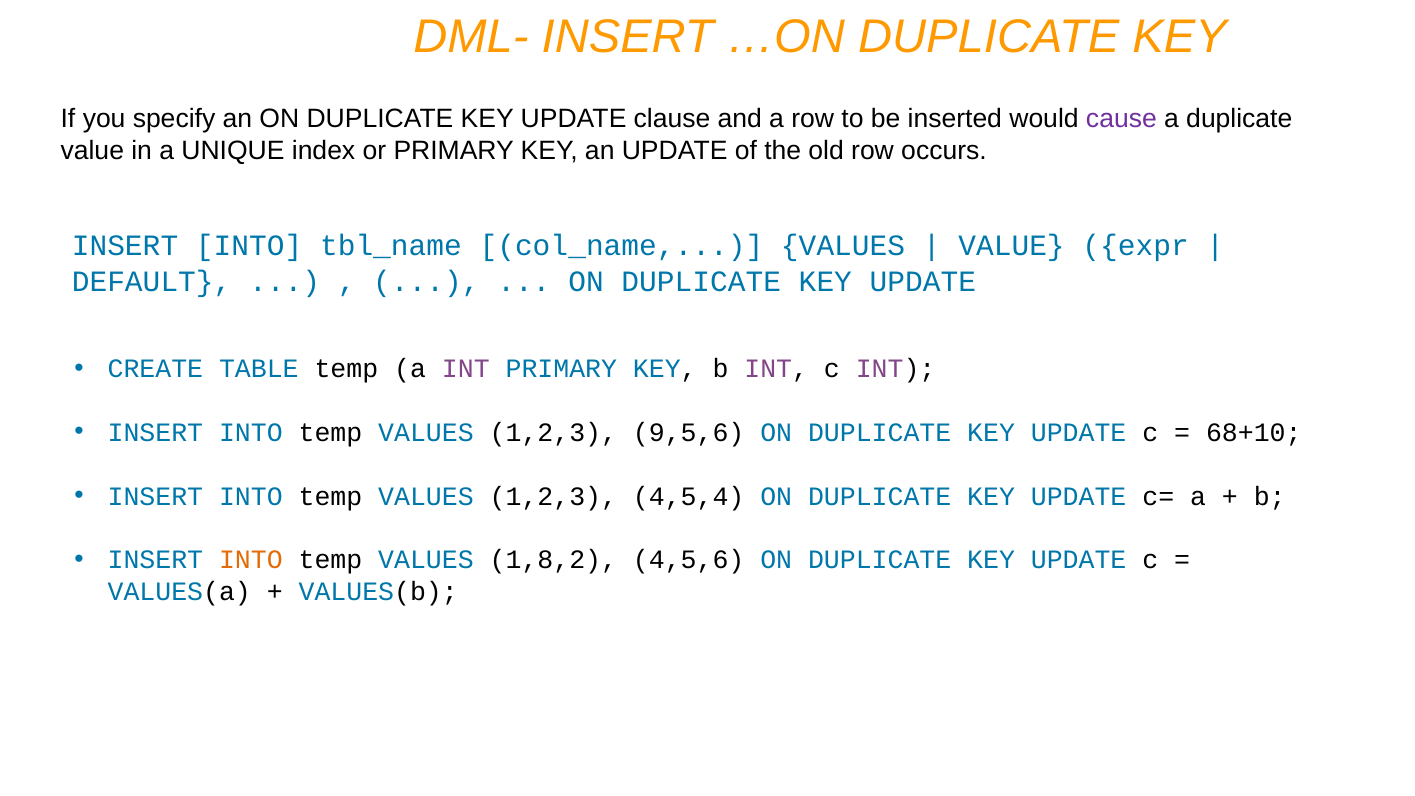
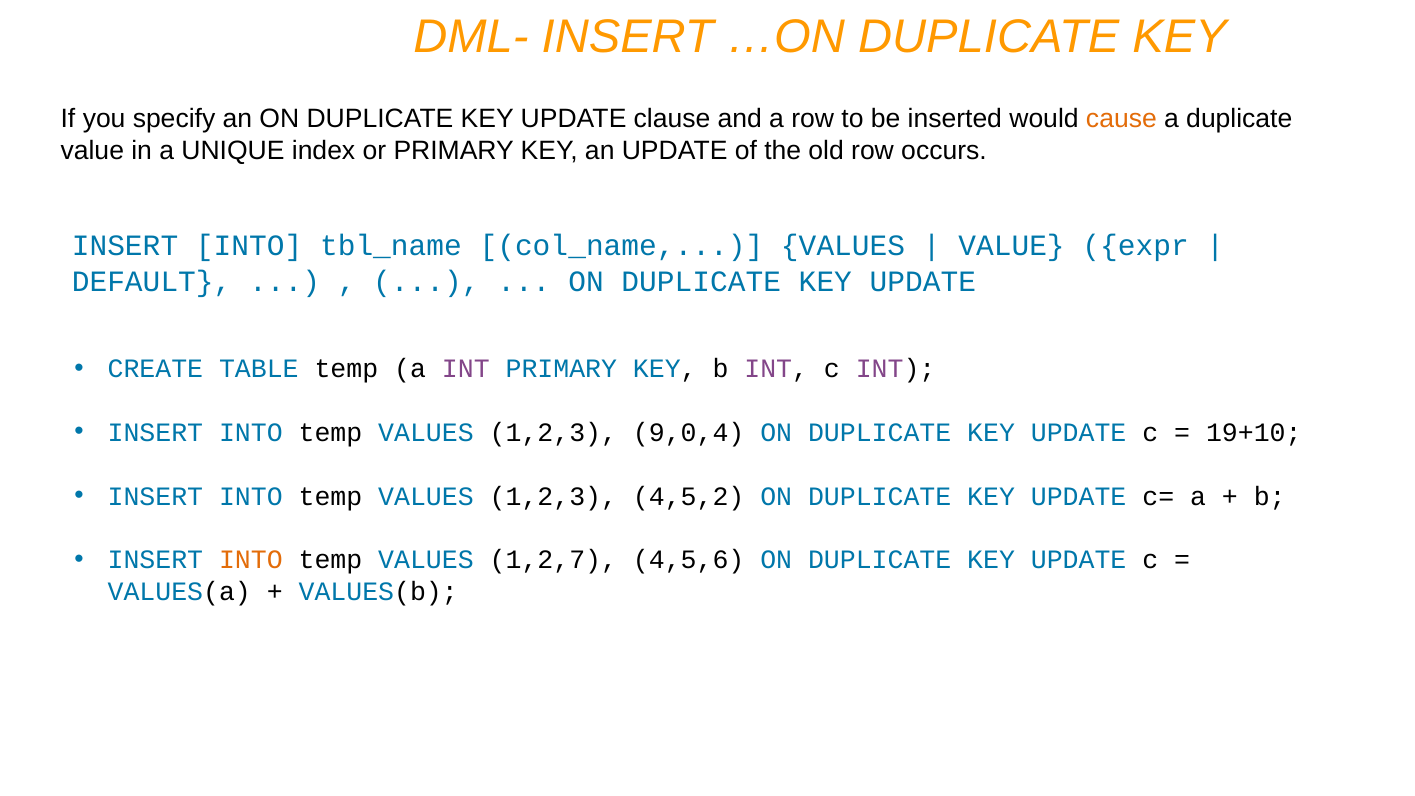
cause colour: purple -> orange
9,5,6: 9,5,6 -> 9,0,4
68+10: 68+10 -> 19+10
4,5,4: 4,5,4 -> 4,5,2
1,8,2: 1,8,2 -> 1,2,7
